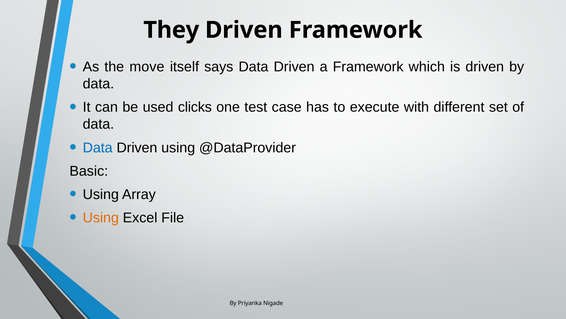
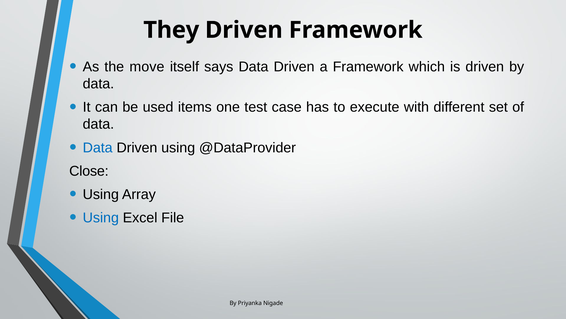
clicks: clicks -> items
Basic: Basic -> Close
Using at (101, 217) colour: orange -> blue
